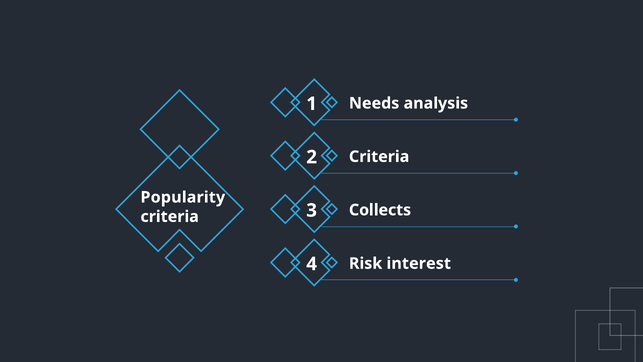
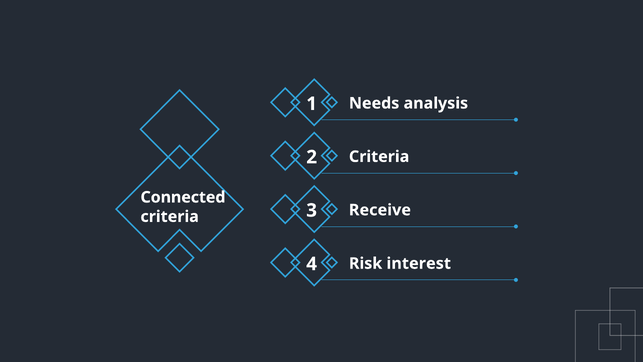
Popularity: Popularity -> Connected
Collects: Collects -> Receive
